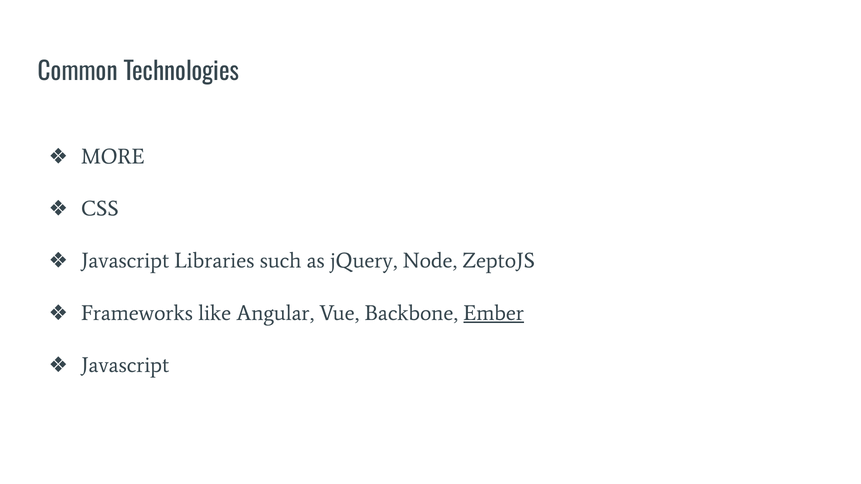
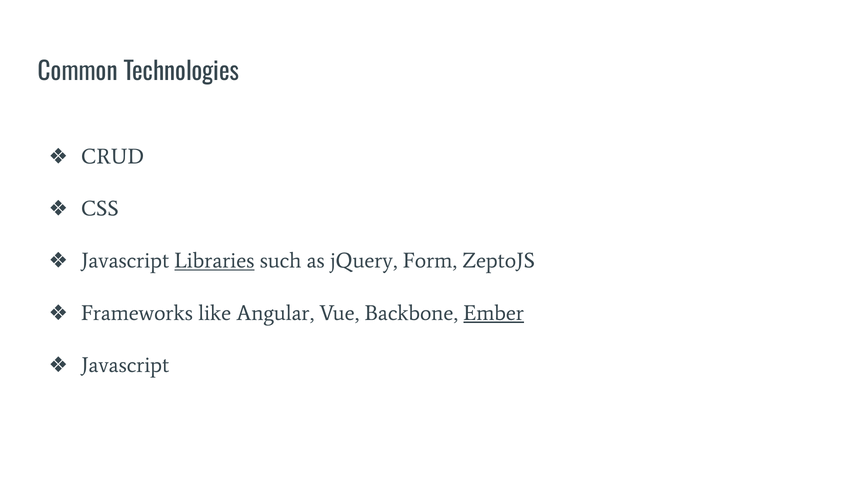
MORE: MORE -> CRUD
Libraries underline: none -> present
Node: Node -> Form
